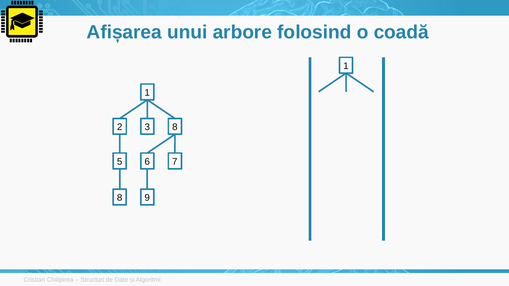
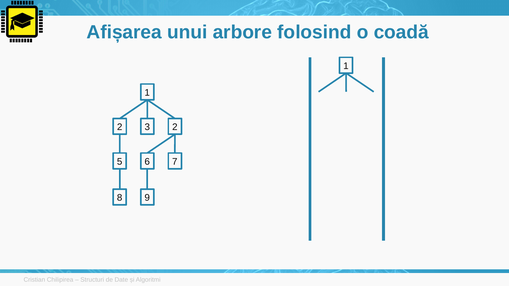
3 8: 8 -> 2
